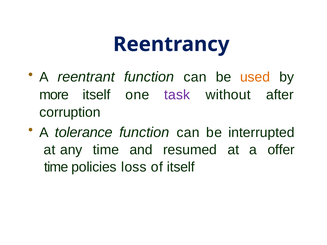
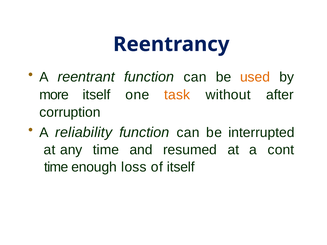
task colour: purple -> orange
tolerance: tolerance -> reliability
offer: offer -> cont
policies: policies -> enough
